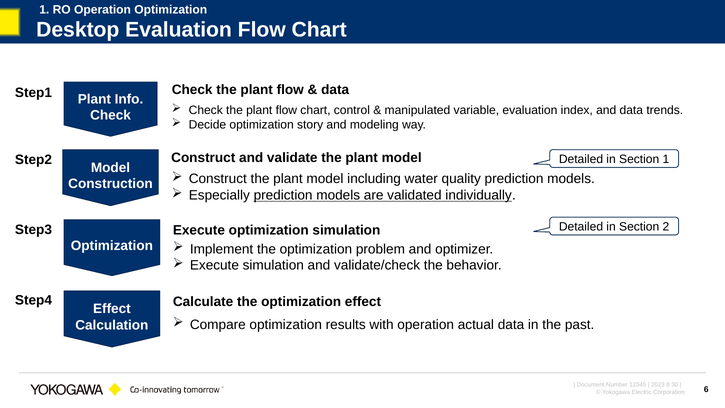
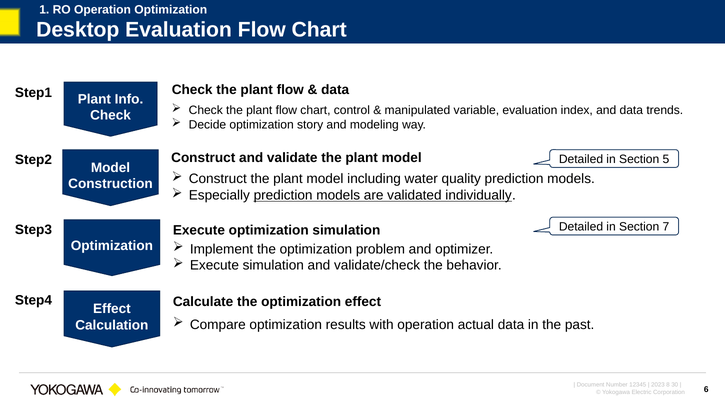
Section 1: 1 -> 5
2: 2 -> 7
